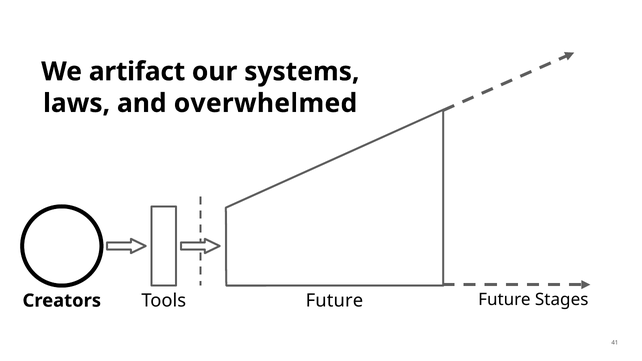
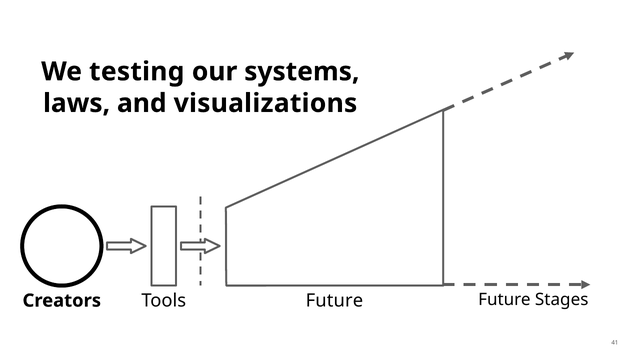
artifact: artifact -> testing
overwhelmed: overwhelmed -> visualizations
